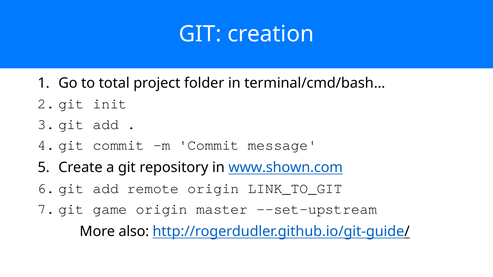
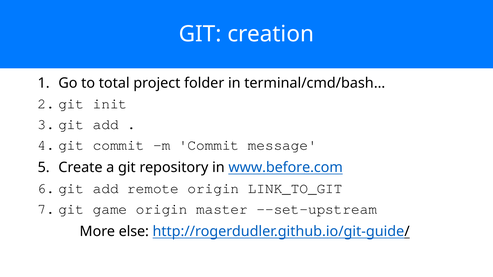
www.shown.com: www.shown.com -> www.before.com
also: also -> else
